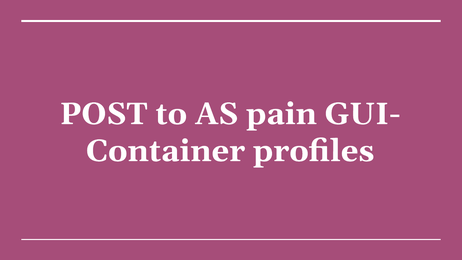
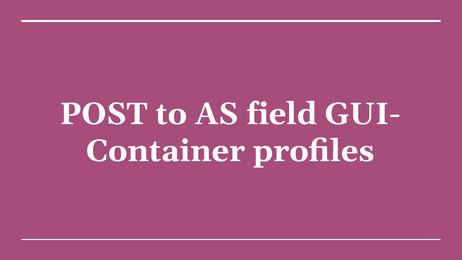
pain: pain -> field
